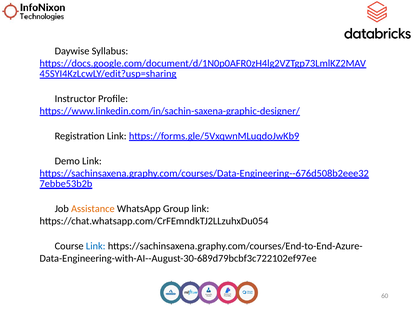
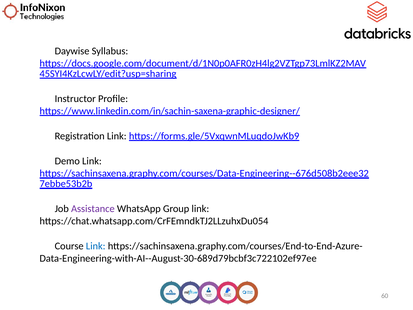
Assistance colour: orange -> purple
